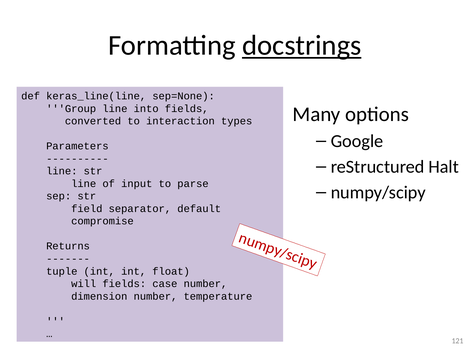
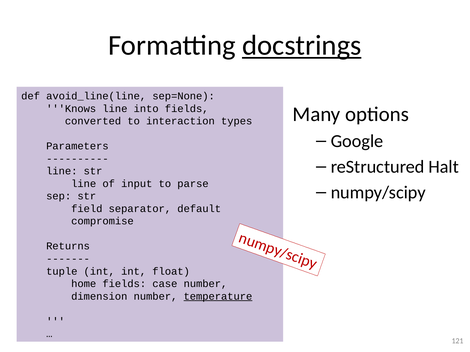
keras_line(line: keras_line(line -> avoid_line(line
Group: Group -> Knows
will: will -> home
temperature underline: none -> present
